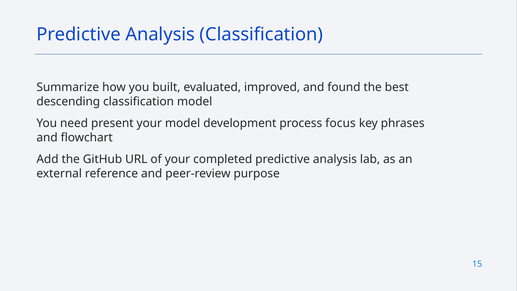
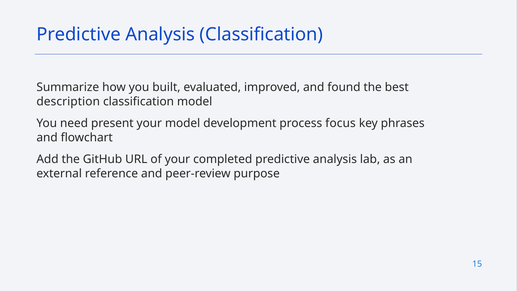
descending: descending -> description
